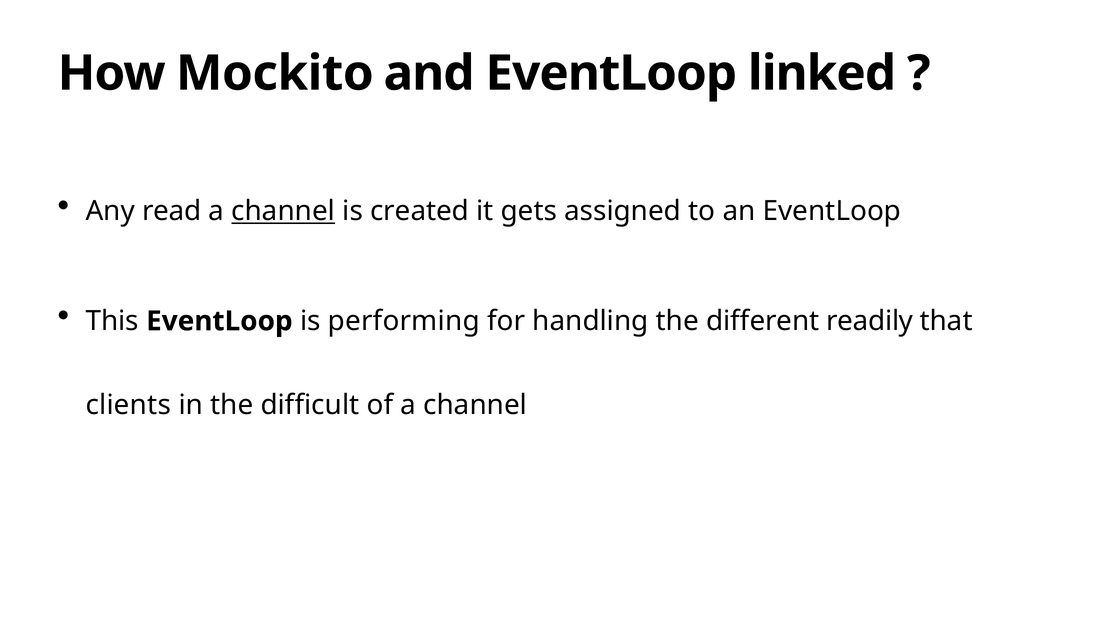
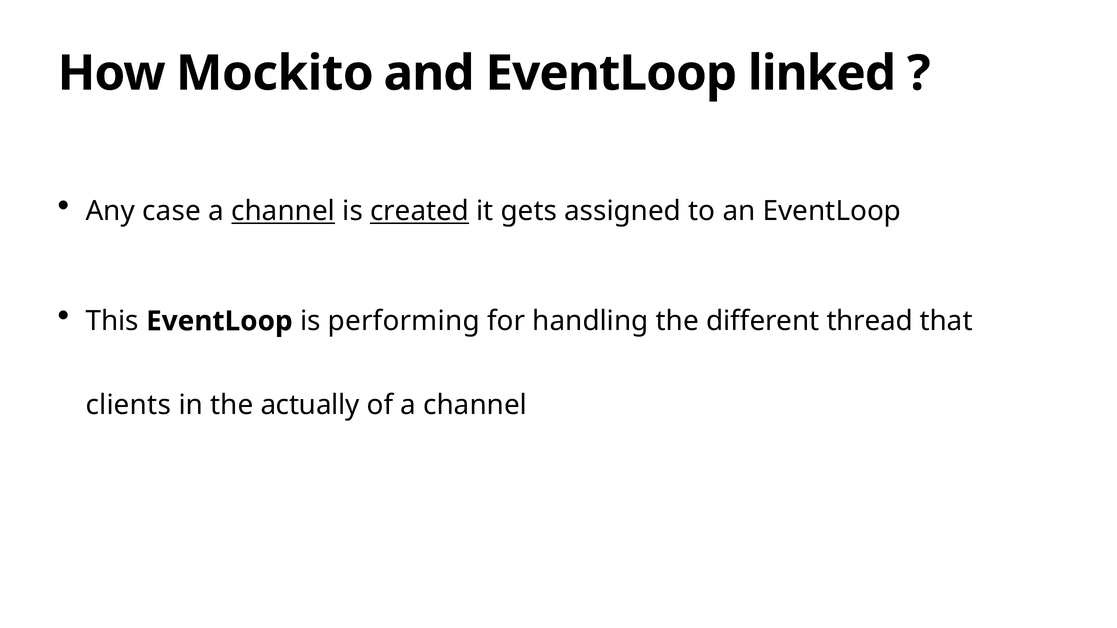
read: read -> case
created underline: none -> present
readily: readily -> thread
difficult: difficult -> actually
